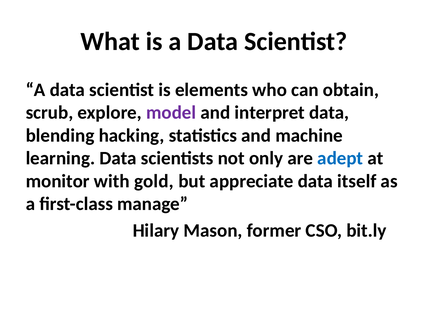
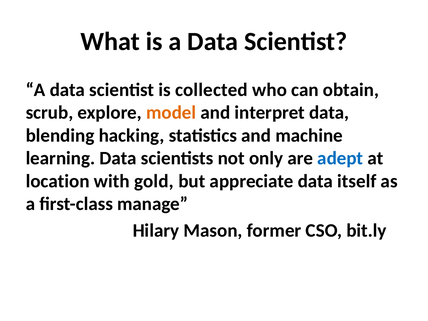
elements: elements -> collected
model colour: purple -> orange
monitor: monitor -> location
